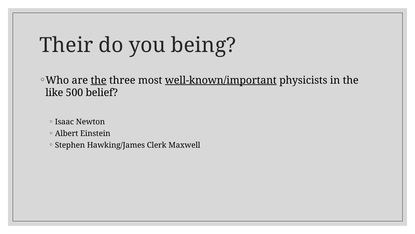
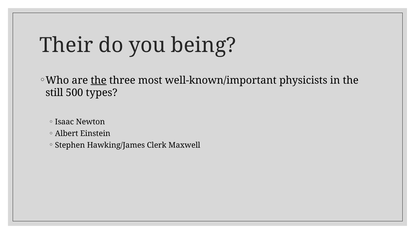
well-known/important underline: present -> none
like: like -> still
belief: belief -> types
